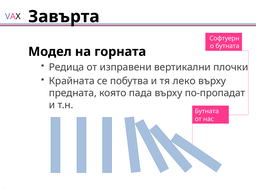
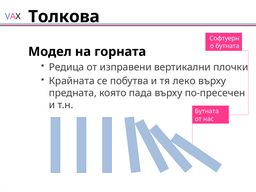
Завърта: Завърта -> Толкова
по-пропадат: по-пропадат -> по-пресечен
